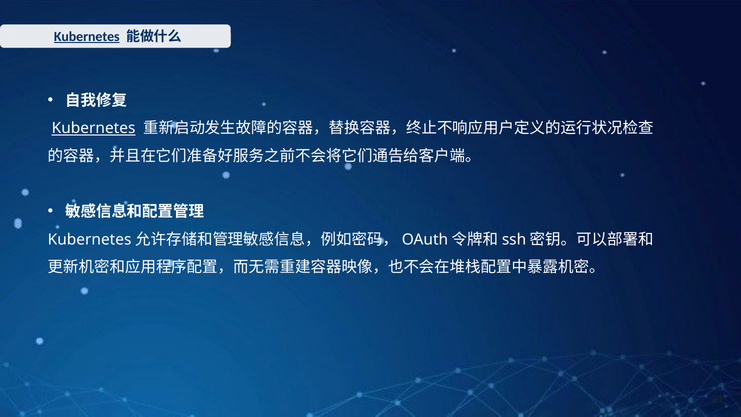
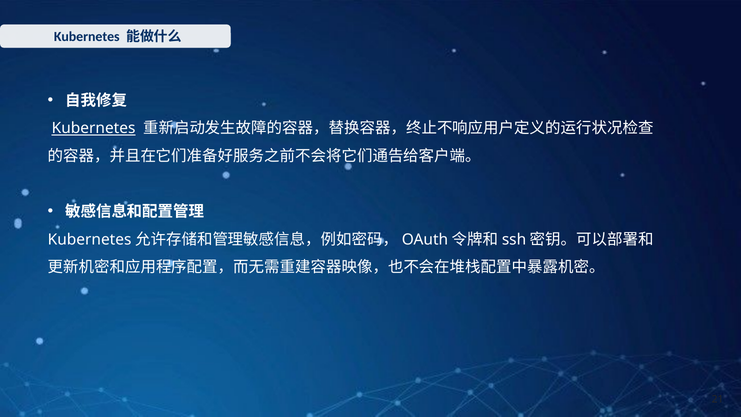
Kubernetes at (87, 37) underline: present -> none
